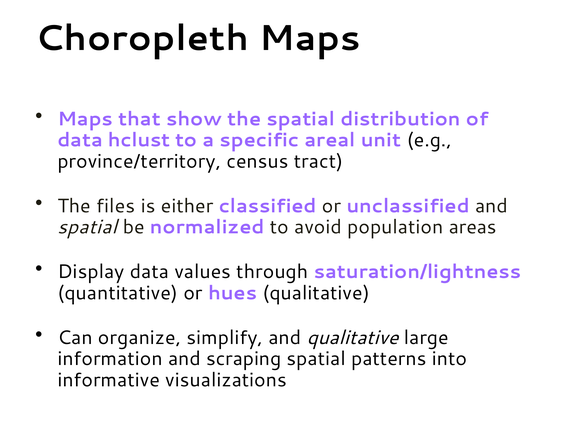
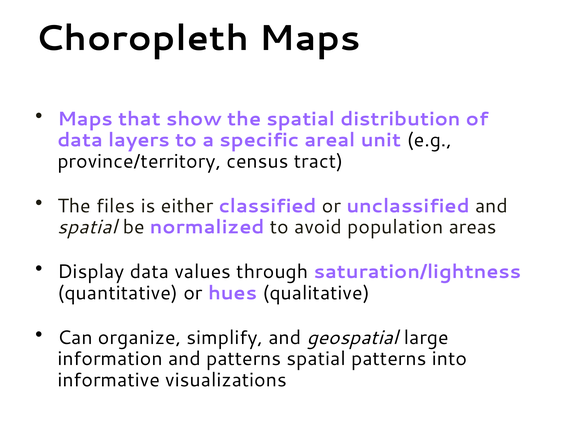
hclust: hclust -> layers
and qualitative: qualitative -> geospatial
and scraping: scraping -> patterns
